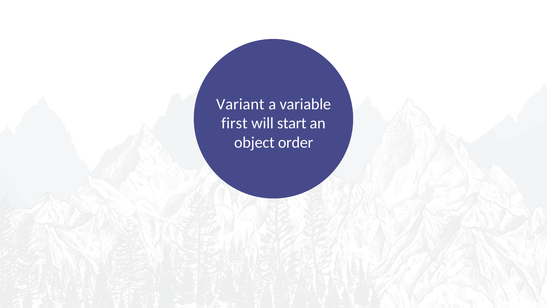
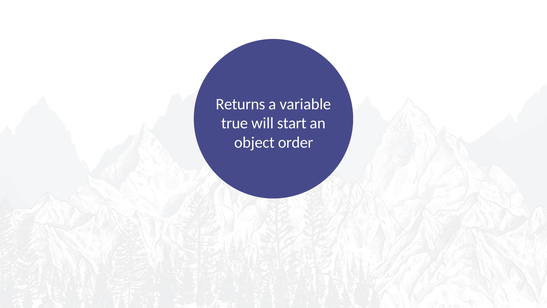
Variant: Variant -> Returns
first: first -> true
